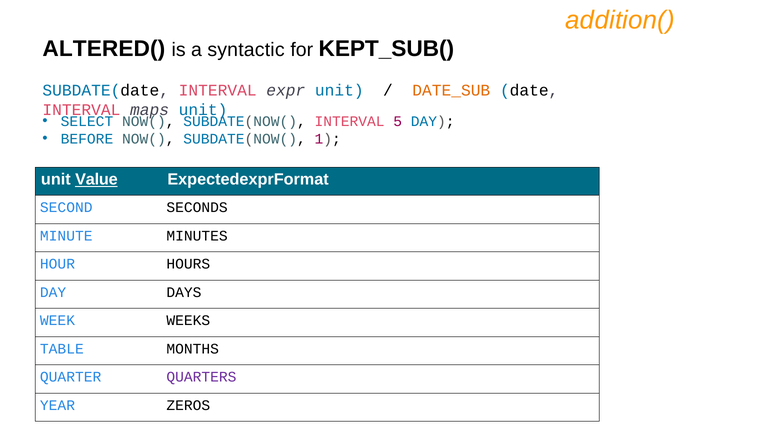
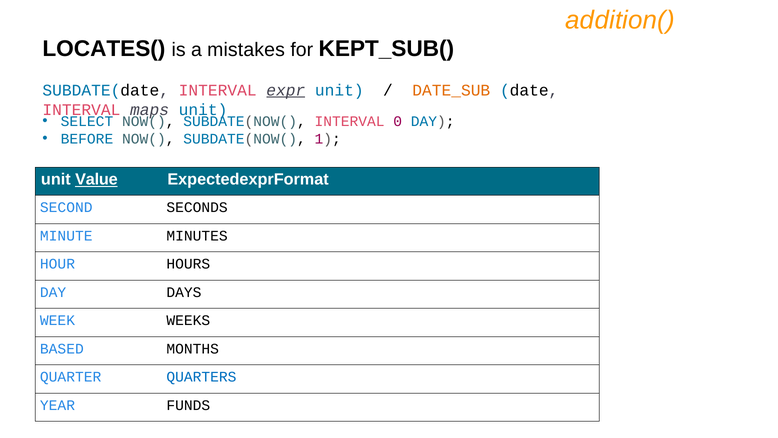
ALTERED(: ALTERED( -> LOCATES(
syntactic: syntactic -> mistakes
expr underline: none -> present
5: 5 -> 0
TABLE: TABLE -> BASED
QUARTERS colour: purple -> blue
ZEROS: ZEROS -> FUNDS
